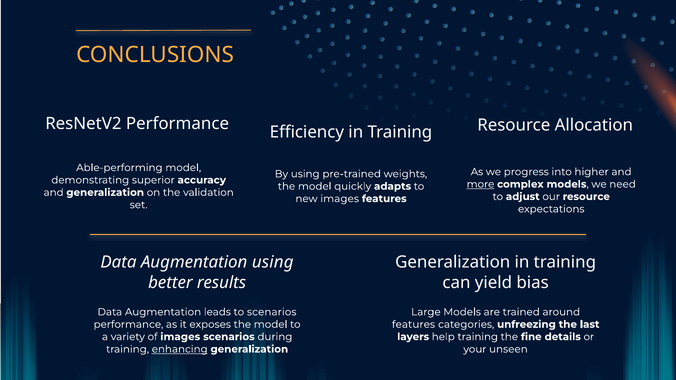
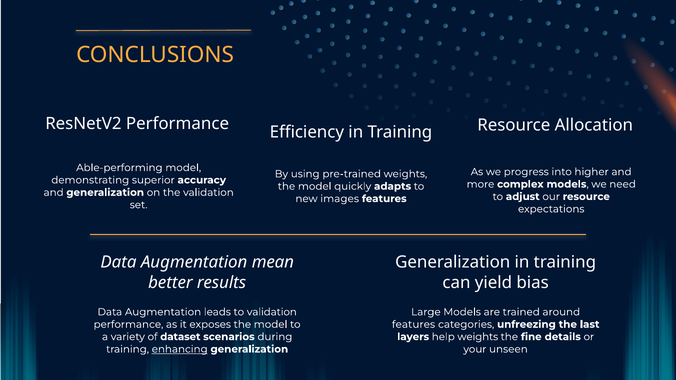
more underline: present -> none
Augmentation using: using -> mean
to scenarios: scenarios -> validation
of images: images -> dataset
help training: training -> weights
